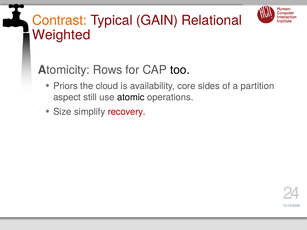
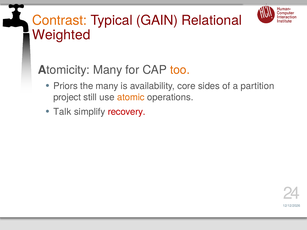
Atomicity Rows: Rows -> Many
too colour: black -> orange
the cloud: cloud -> many
aspect: aspect -> project
atomic colour: black -> orange
Size: Size -> Talk
